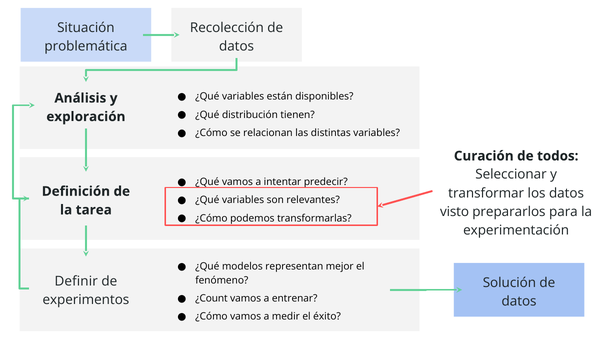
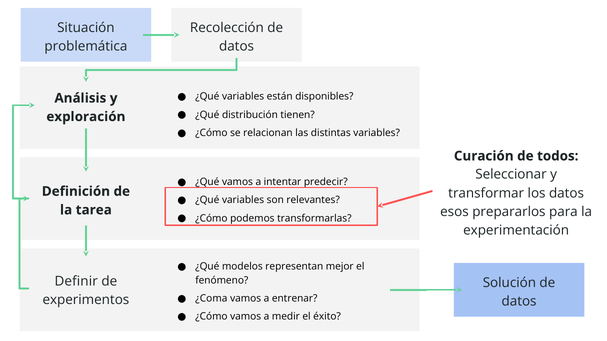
visto: visto -> esos
¿Count: ¿Count -> ¿Coma
